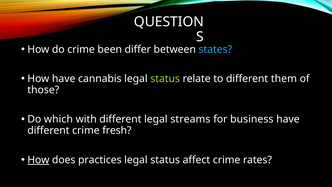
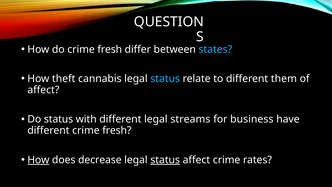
do crime been: been -> fresh
How have: have -> theft
status at (165, 79) colour: light green -> light blue
those at (43, 90): those -> affect
Do which: which -> status
practices: practices -> decrease
status at (165, 160) underline: none -> present
